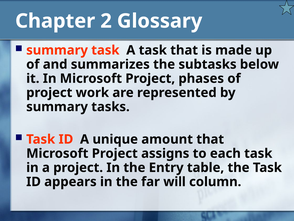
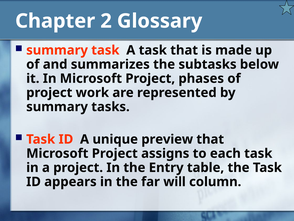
amount: amount -> preview
